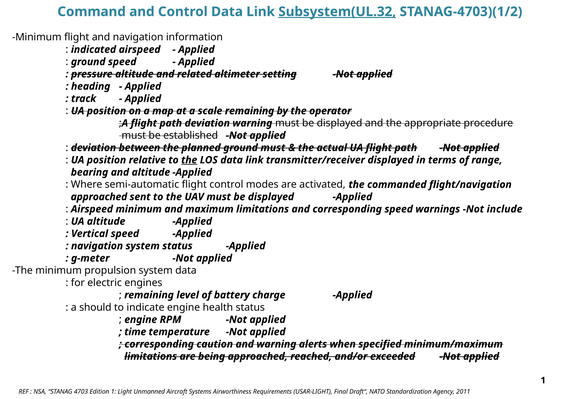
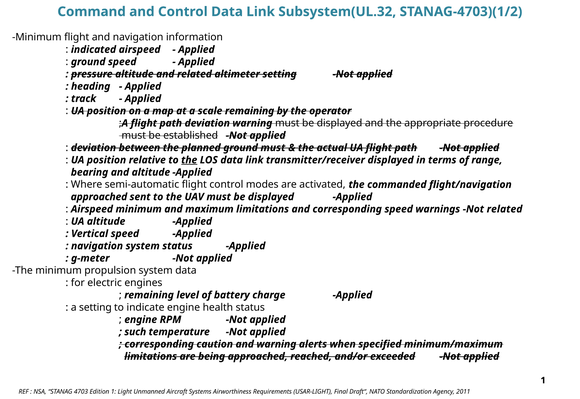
Subsystem(UL.32 underline: present -> none
Not include: include -> related
a should: should -> setting
time: time -> such
